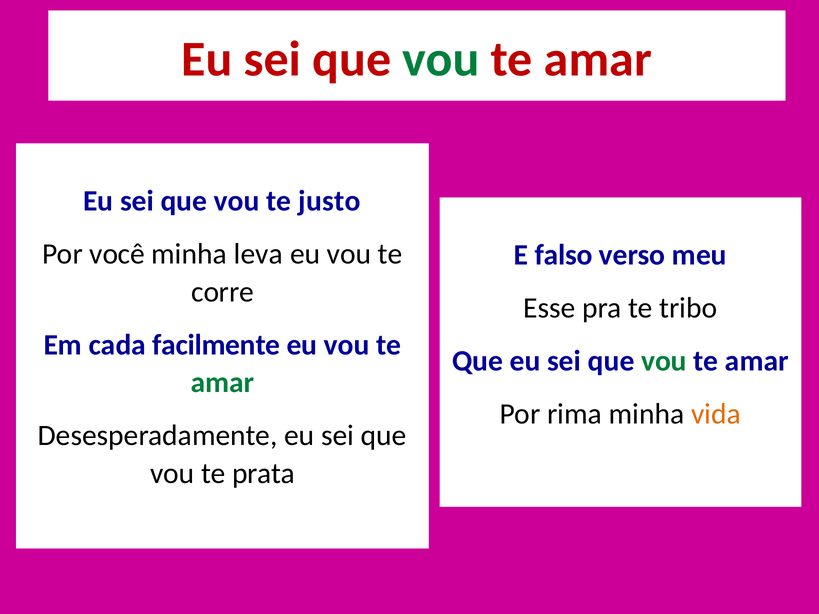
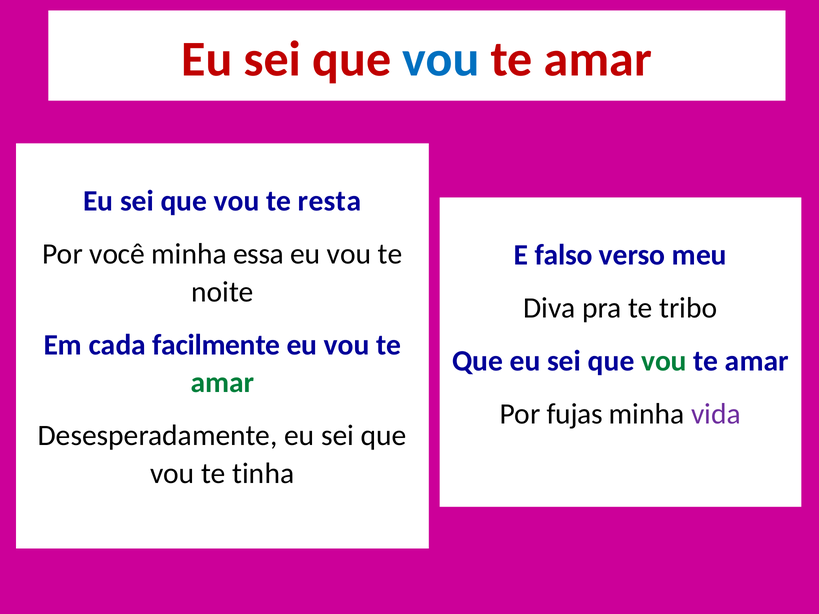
vou at (441, 59) colour: green -> blue
justo: justo -> resta
leva: leva -> essa
corre: corre -> noite
Esse: Esse -> Diva
rima: rima -> fujas
vida colour: orange -> purple
prata: prata -> tinha
